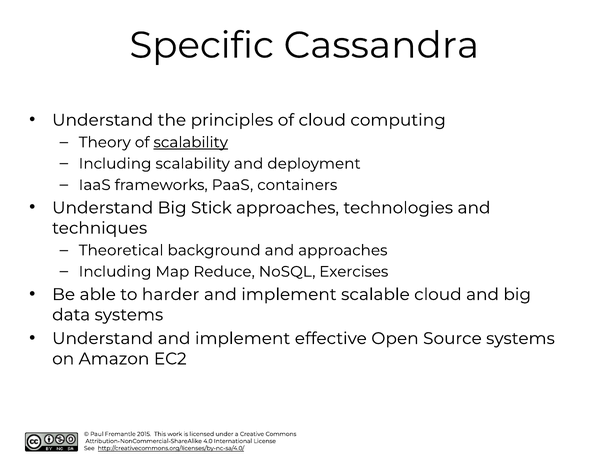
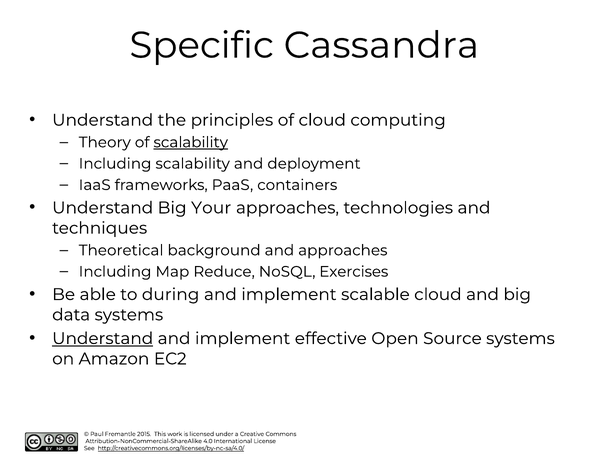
Stick: Stick -> Your
harder: harder -> during
Understand at (103, 338) underline: none -> present
